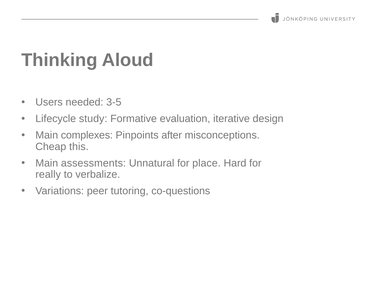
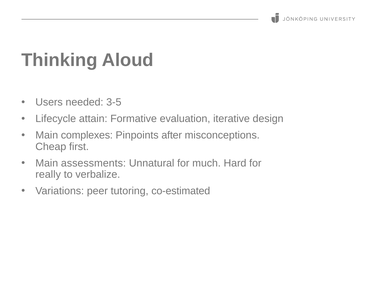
study: study -> attain
this: this -> first
place: place -> much
co-questions: co-questions -> co-estimated
